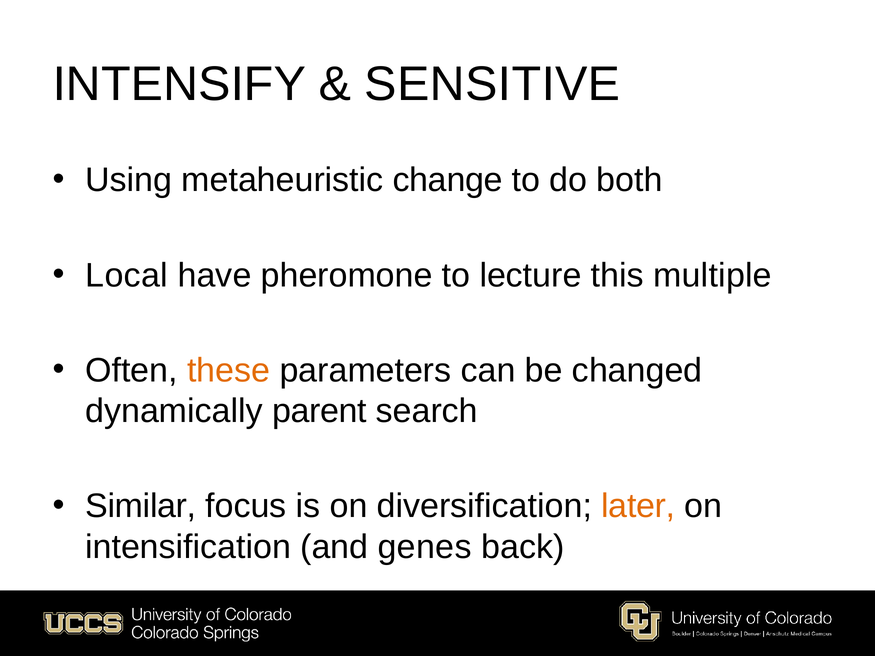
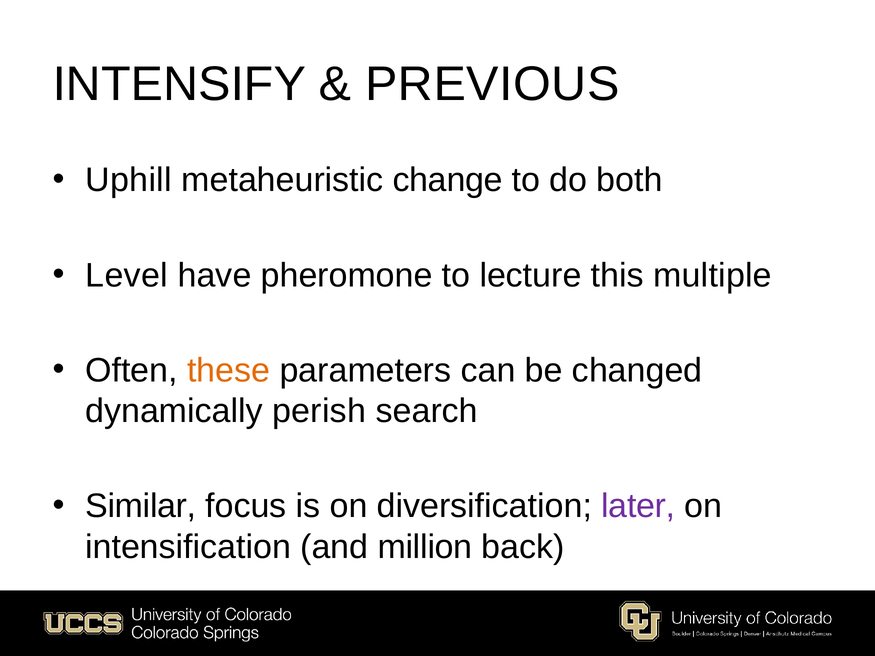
SENSITIVE: SENSITIVE -> PREVIOUS
Using: Using -> Uphill
Local: Local -> Level
parent: parent -> perish
later colour: orange -> purple
genes: genes -> million
